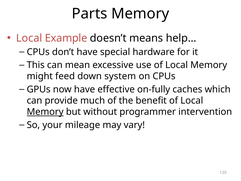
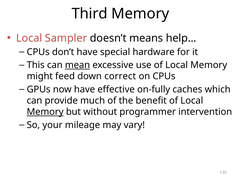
Parts: Parts -> Third
Example: Example -> Sampler
mean underline: none -> present
system: system -> correct
